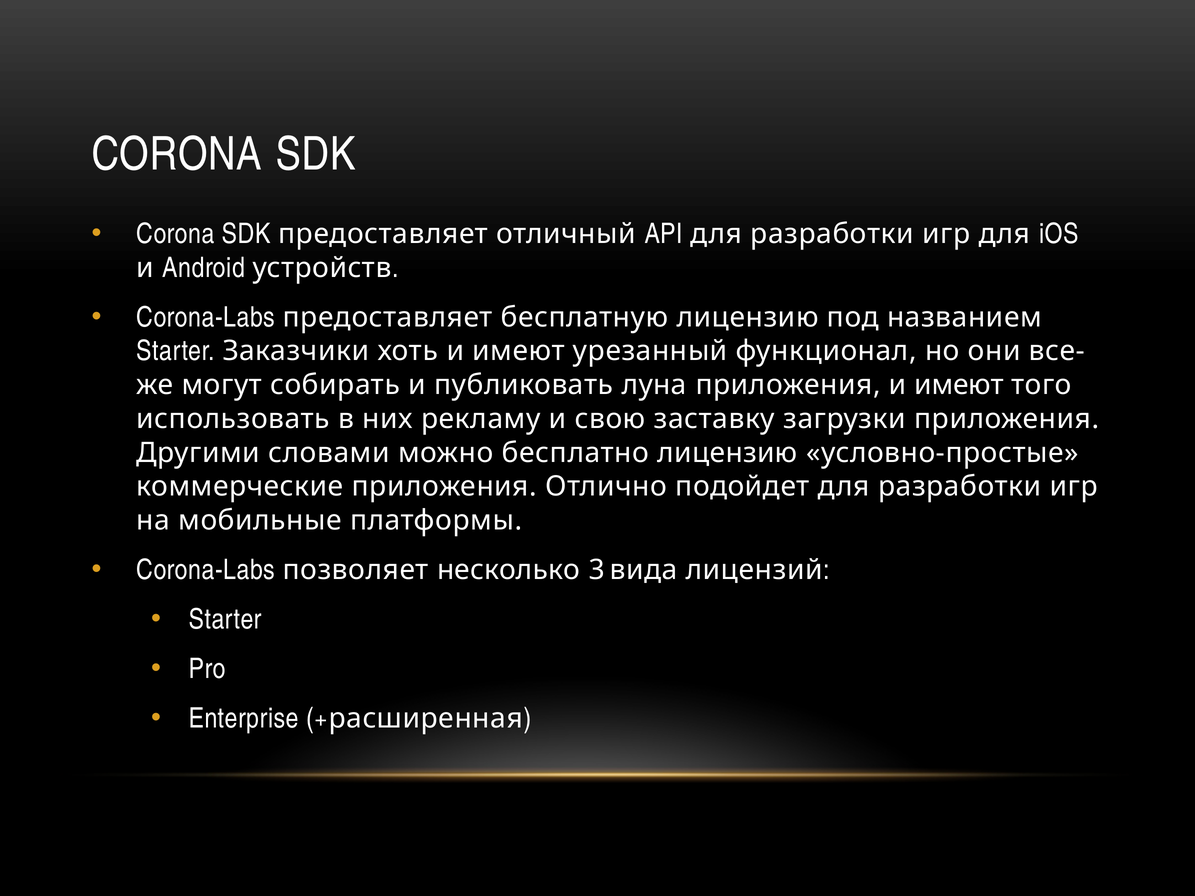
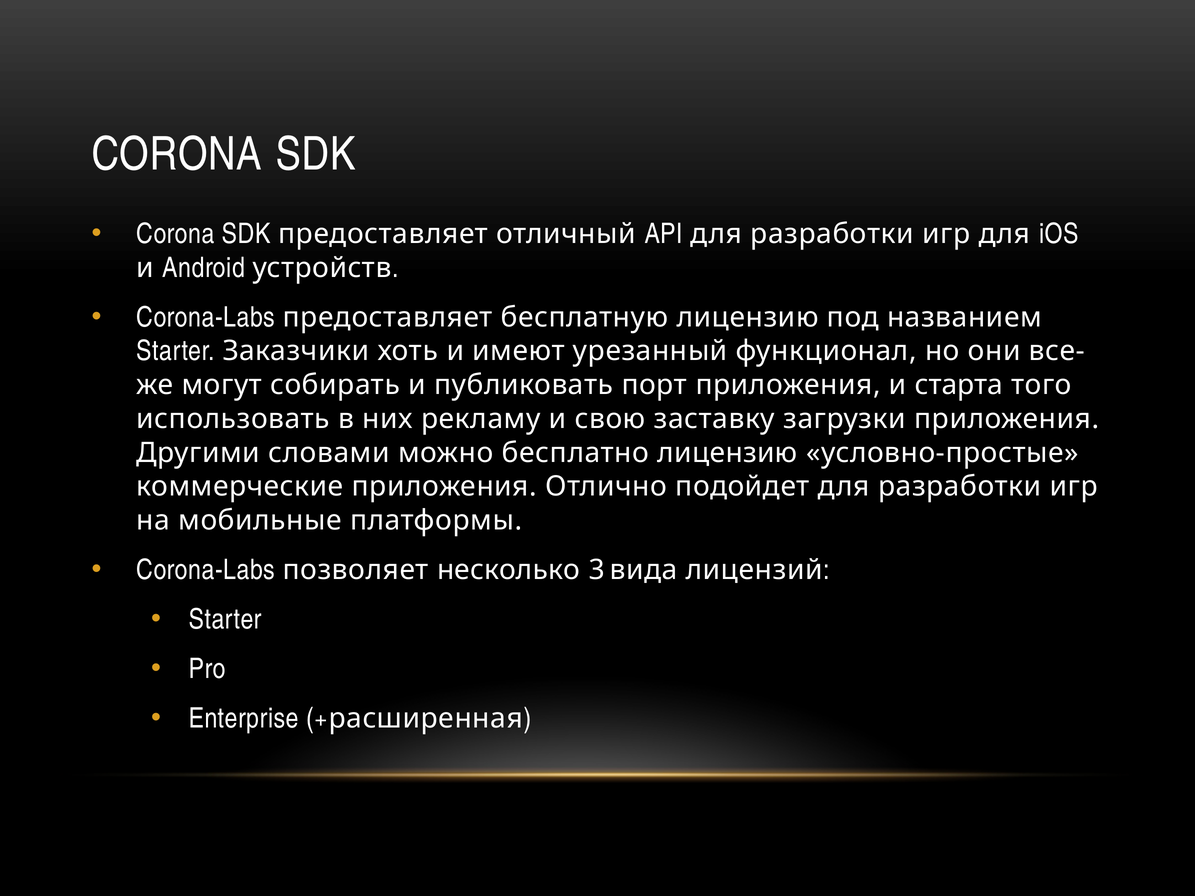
луна: луна -> порт
приложения и имеют: имеют -> старта
